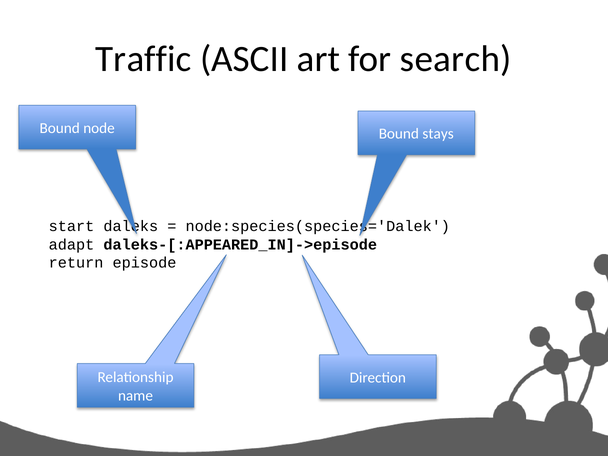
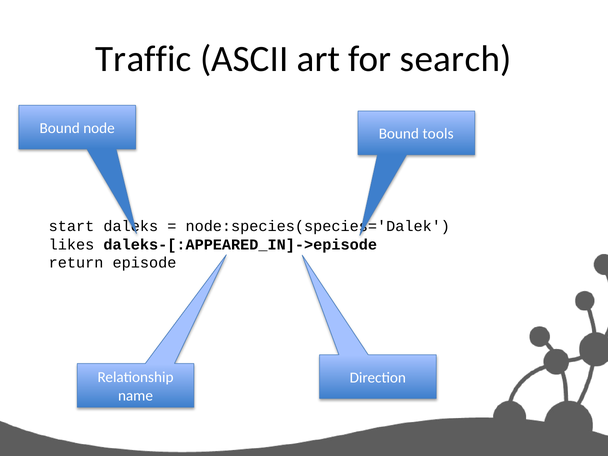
stays: stays -> tools
adapt: adapt -> likes
